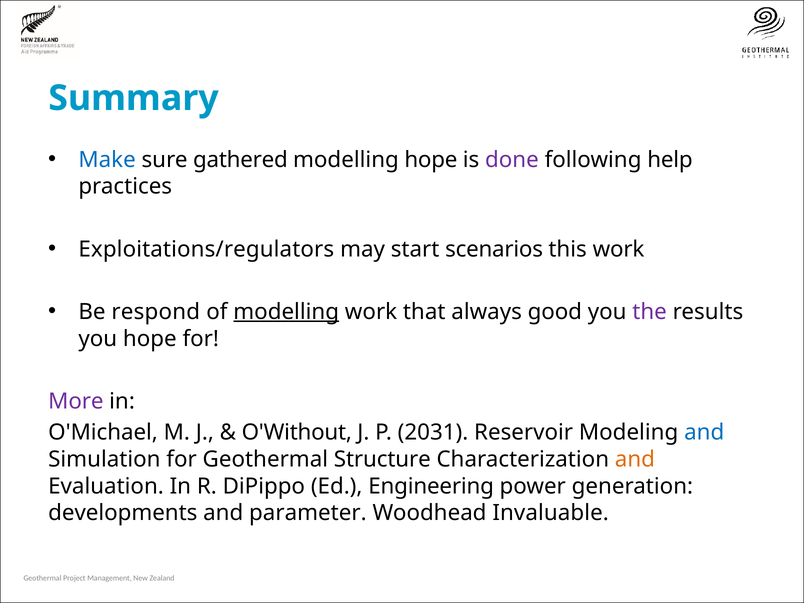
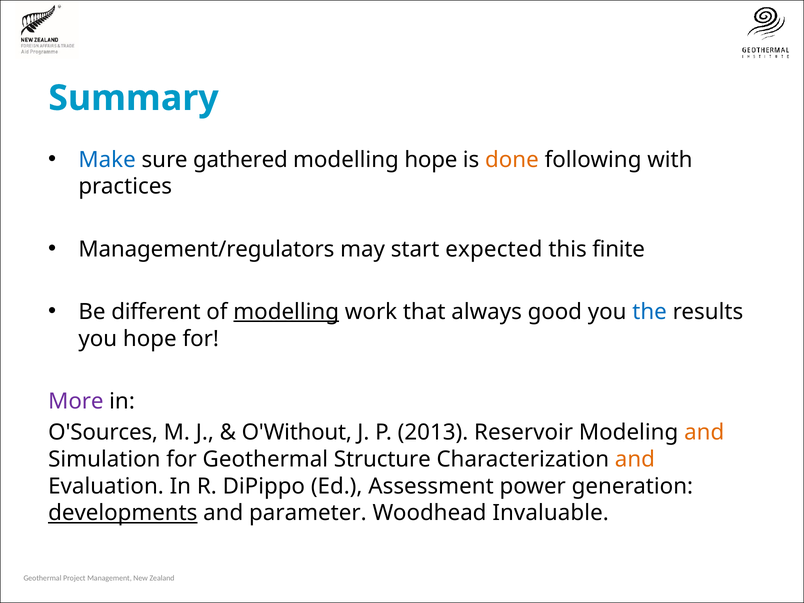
done colour: purple -> orange
help: help -> with
Exploitations/regulators: Exploitations/regulators -> Management/regulators
scenarios: scenarios -> expected
this work: work -> finite
respond: respond -> different
the colour: purple -> blue
O'Michael: O'Michael -> O'Sources
2031: 2031 -> 2013
and at (704, 433) colour: blue -> orange
Engineering: Engineering -> Assessment
developments underline: none -> present
